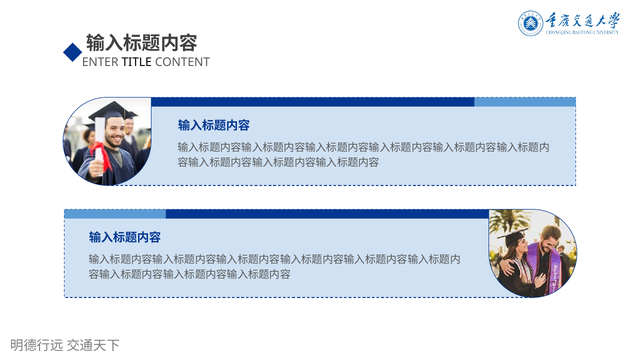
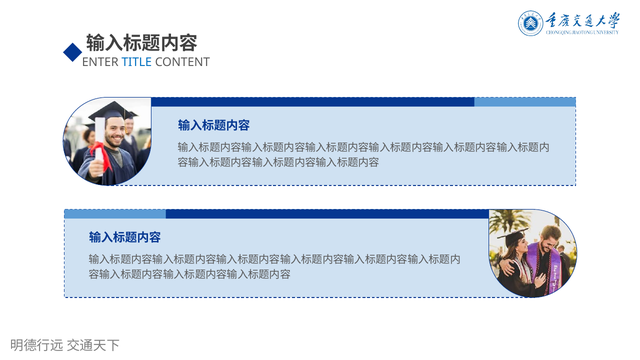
TITLE colour: black -> blue
